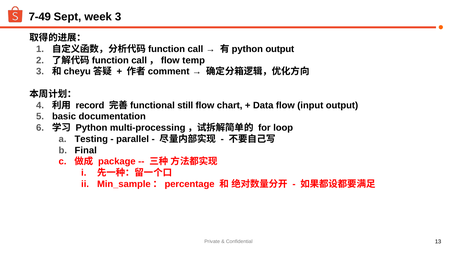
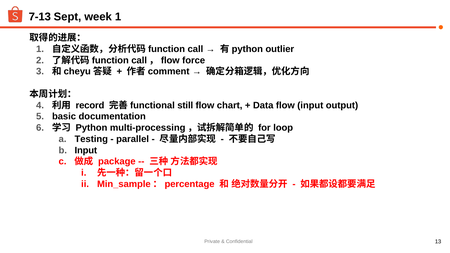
7-49: 7-49 -> 7-13
week 3: 3 -> 1
output at (280, 49): output -> outlier
temp: temp -> force
Final at (86, 150): Final -> Input
